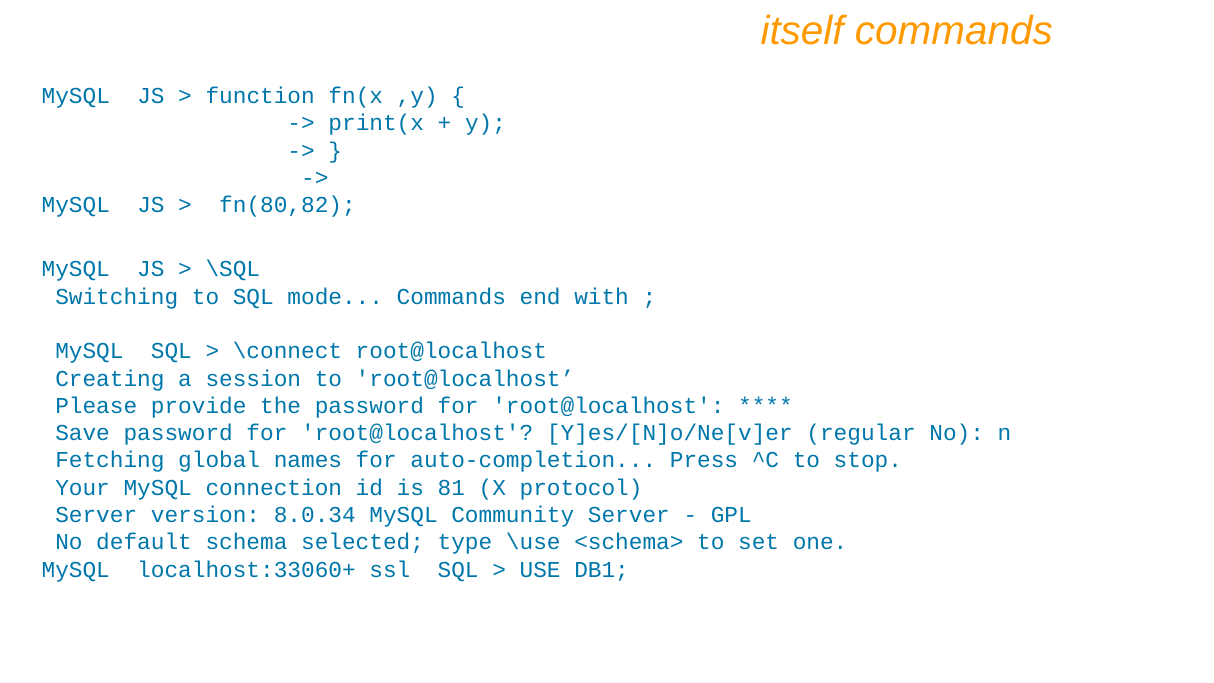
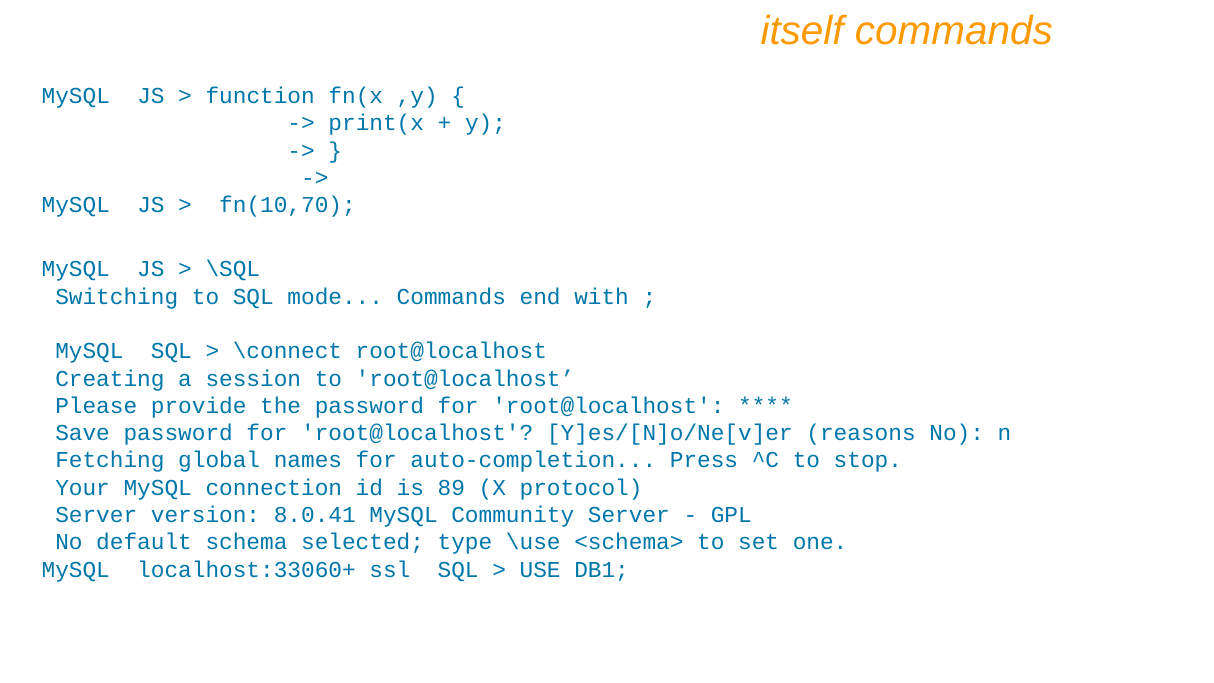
fn(80,82: fn(80,82 -> fn(10,70
regular: regular -> reasons
81: 81 -> 89
8.0.34: 8.0.34 -> 8.0.41
